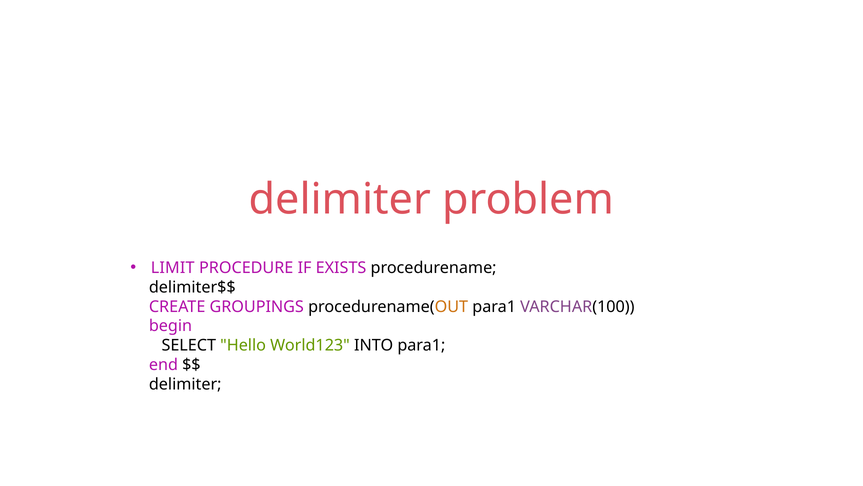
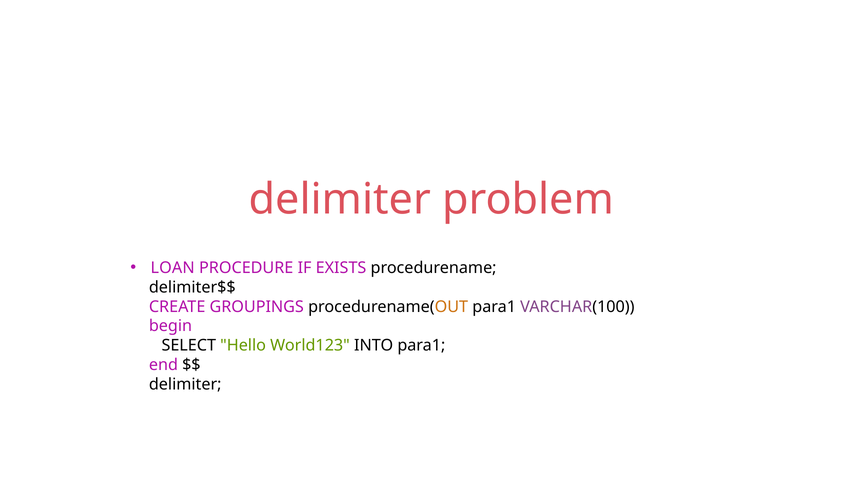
LIMIT: LIMIT -> LOAN
